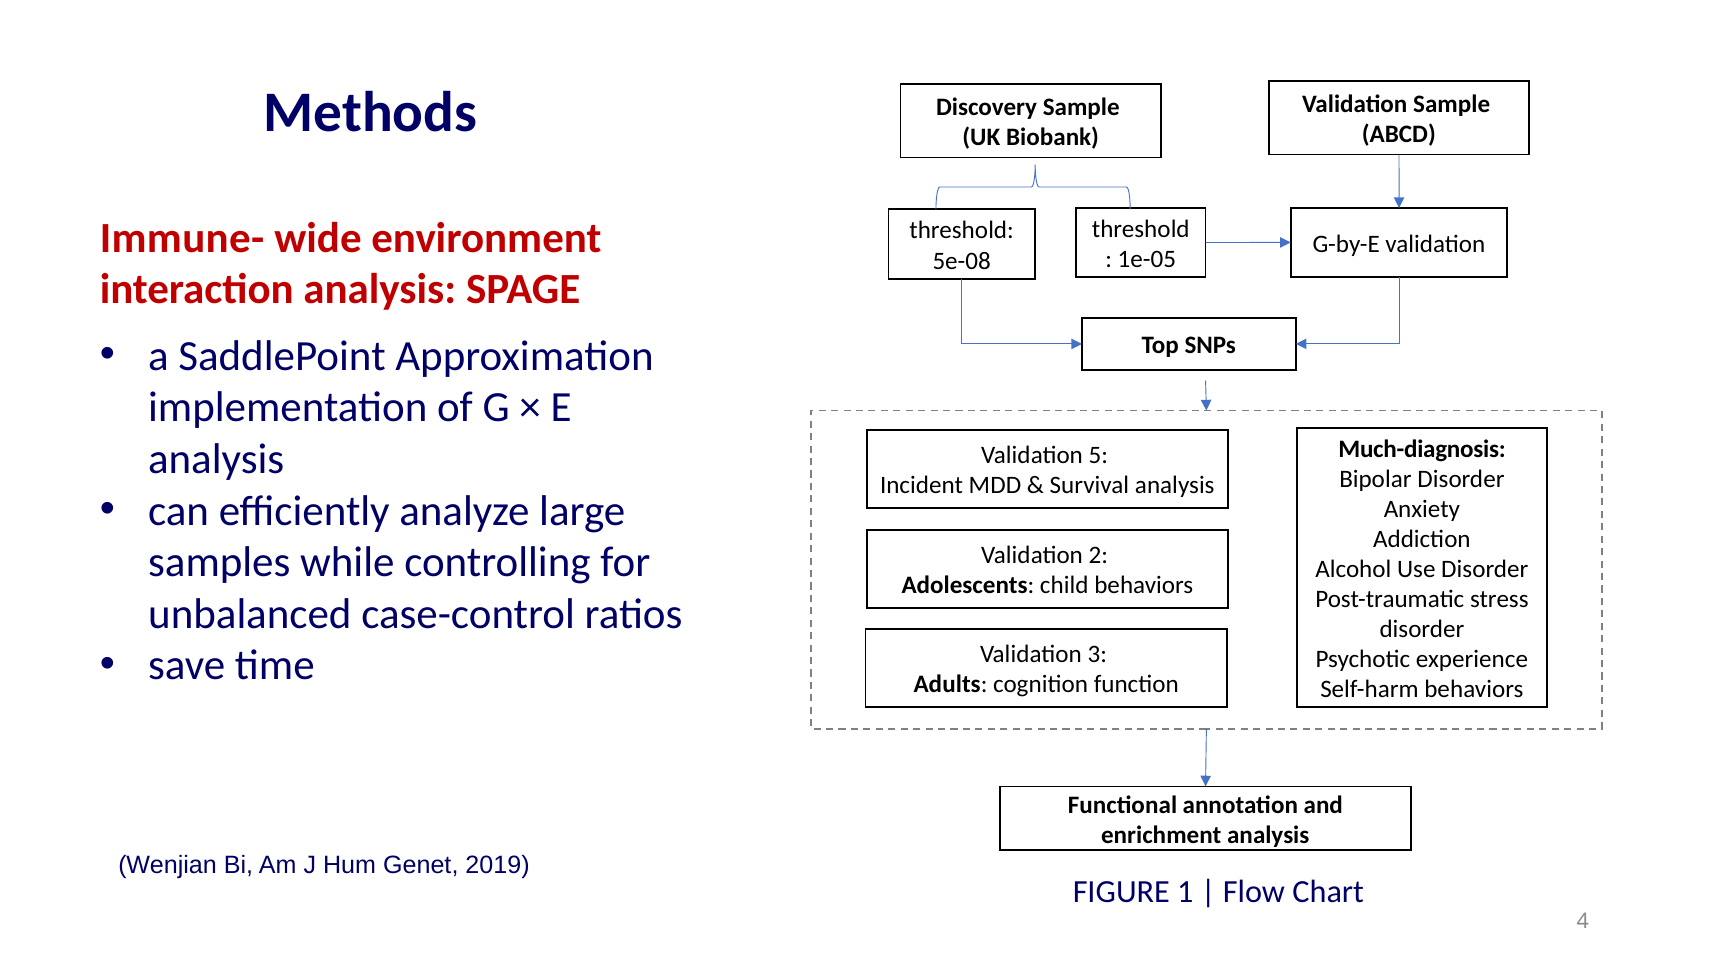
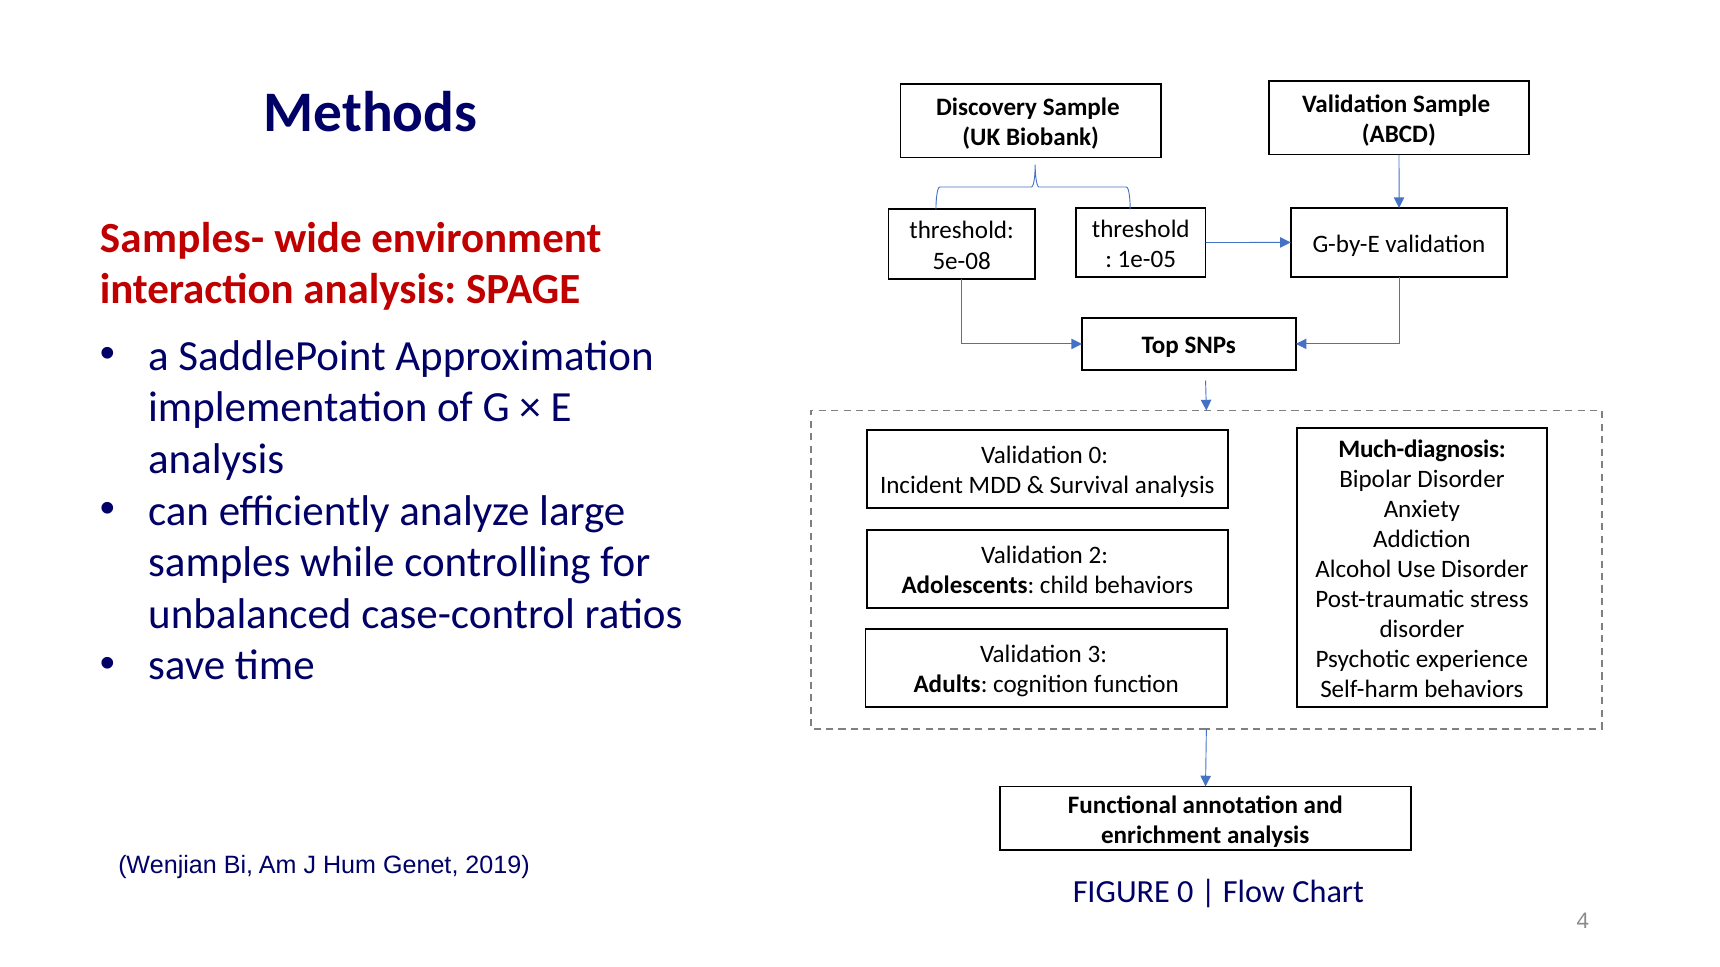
Immune-: Immune- -> Samples-
Validation 5: 5 -> 0
FIGURE 1: 1 -> 0
